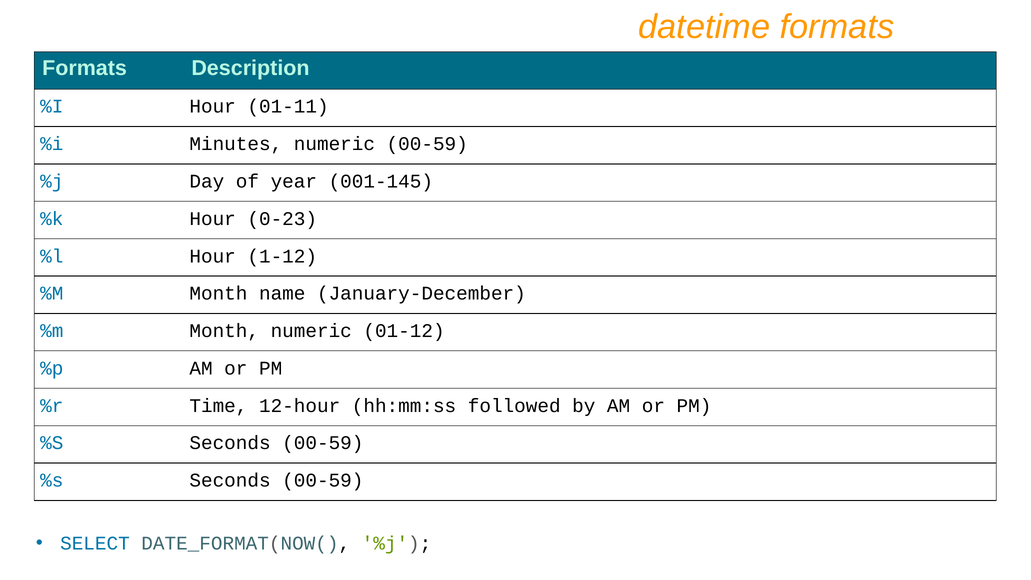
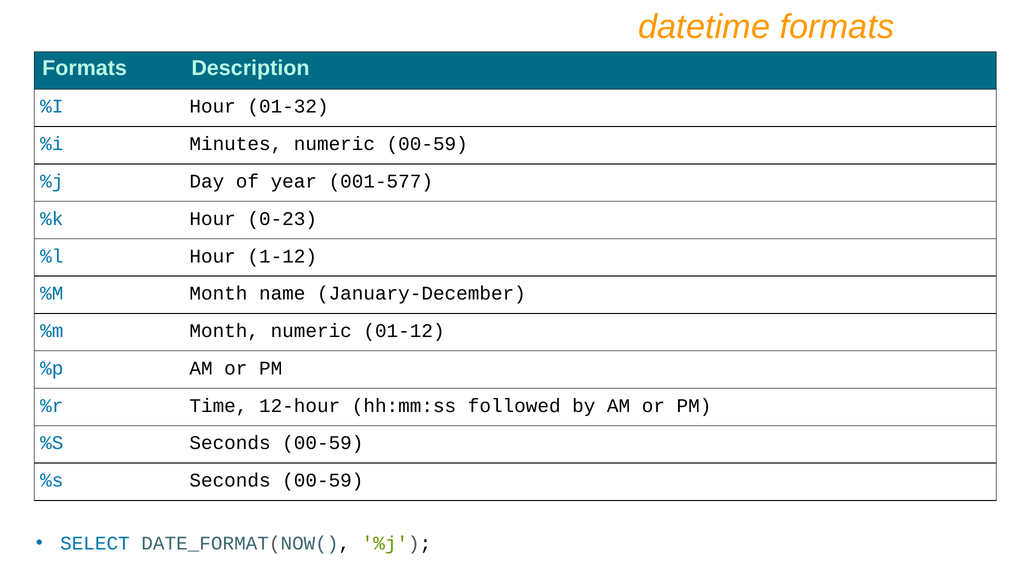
01-11: 01-11 -> 01-32
001-145: 001-145 -> 001-577
